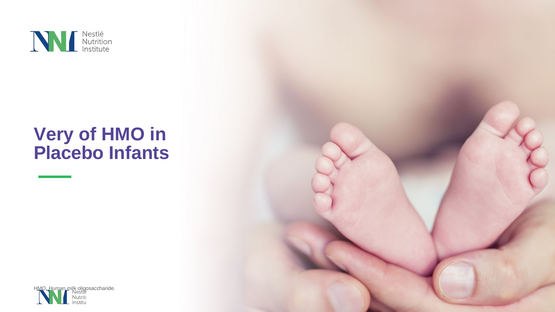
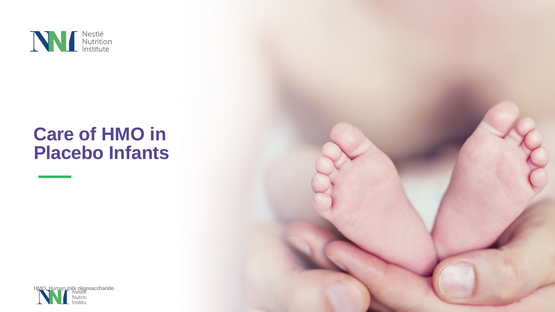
Very: Very -> Care
